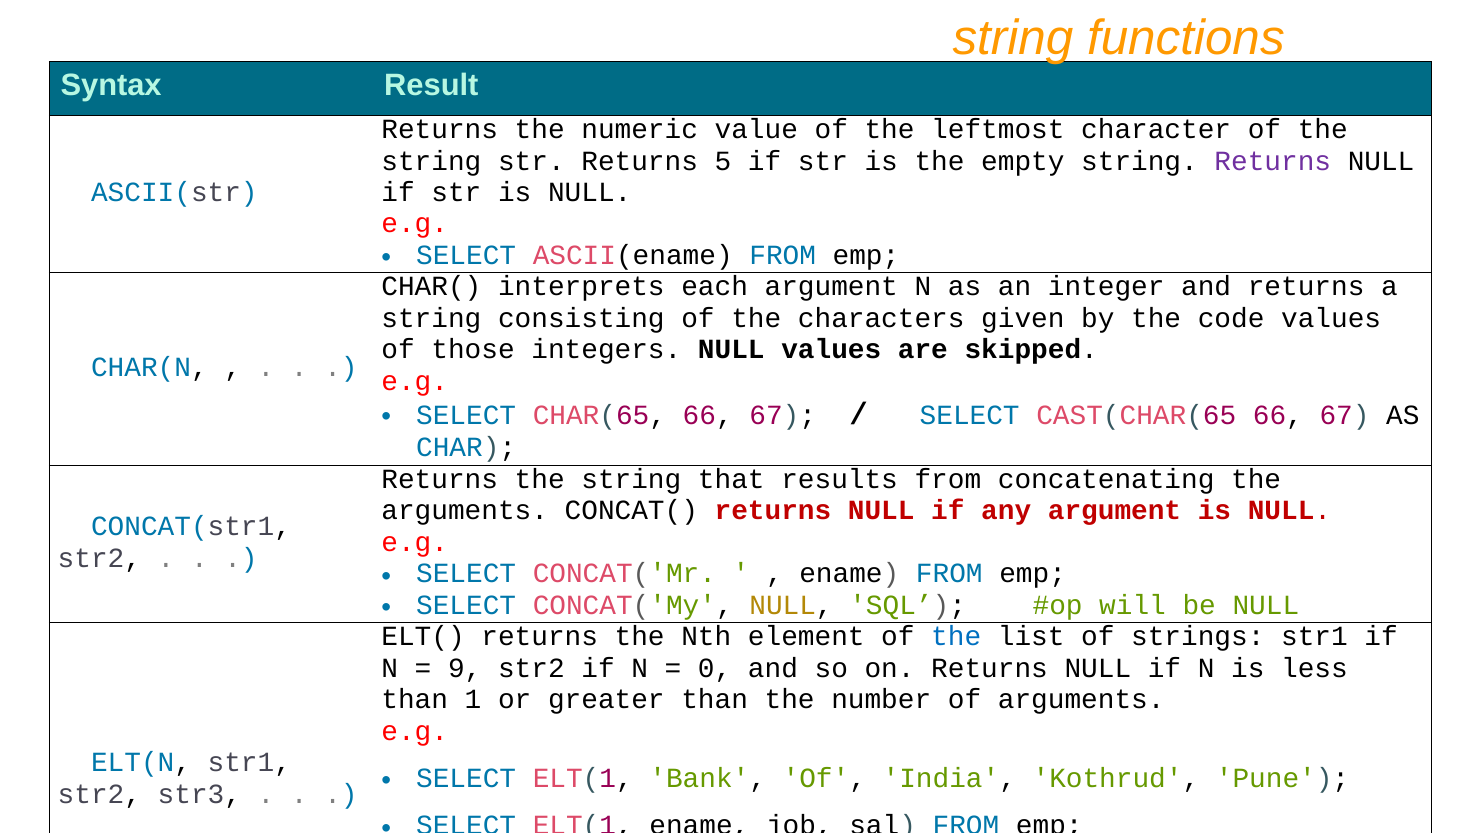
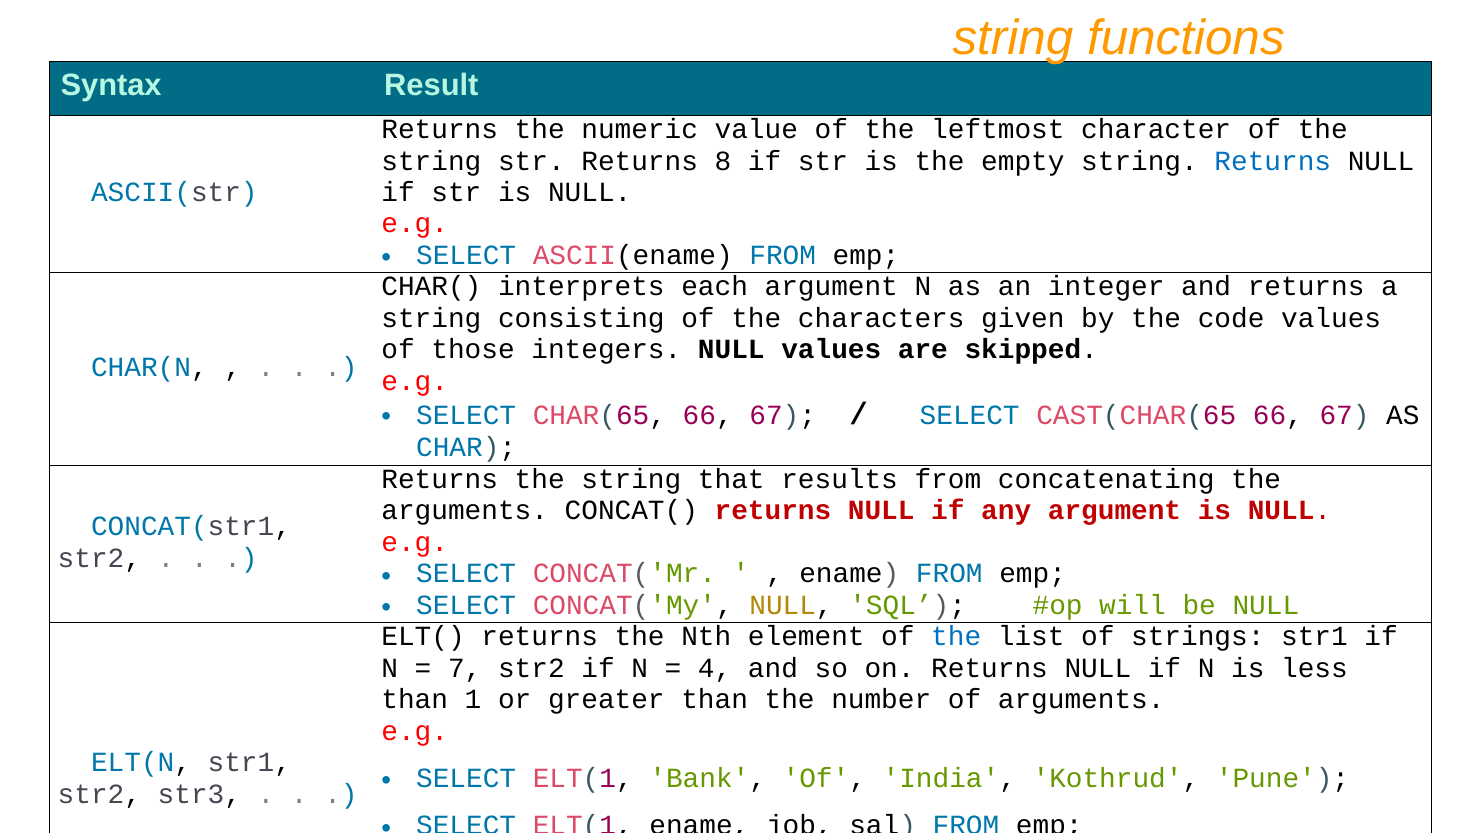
5: 5 -> 8
Returns at (1273, 161) colour: purple -> blue
9: 9 -> 7
0: 0 -> 4
